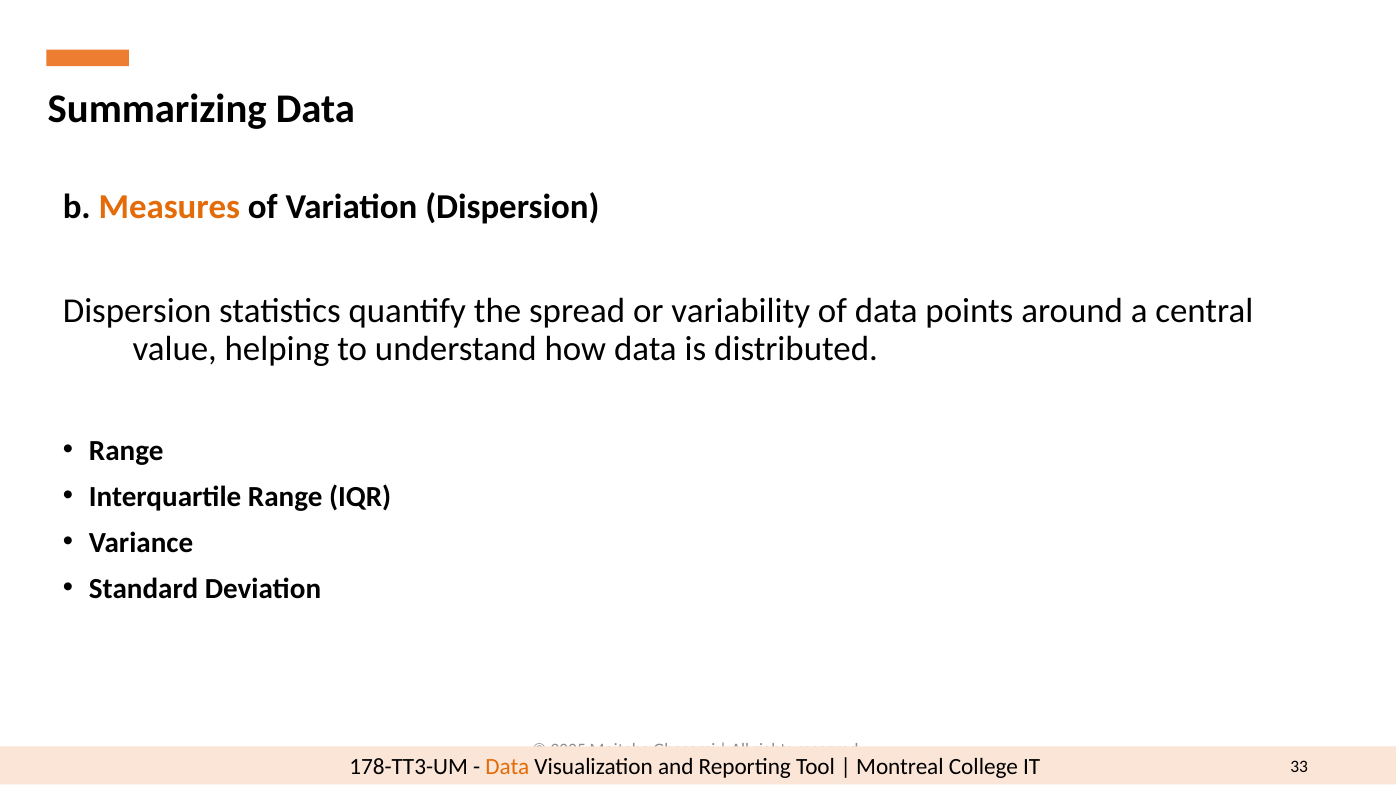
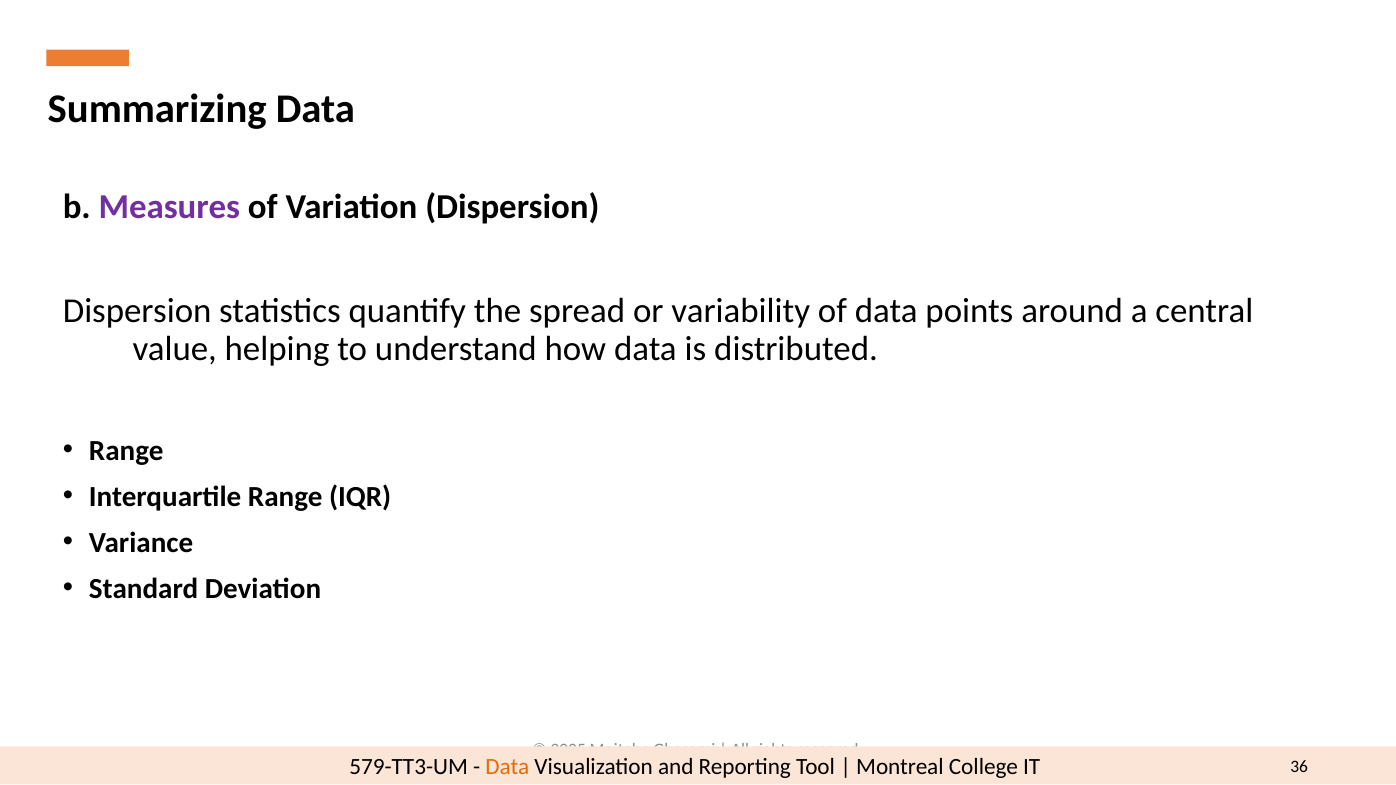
Measures colour: orange -> purple
178-TT3-UM: 178-TT3-UM -> 579-TT3-UM
33: 33 -> 36
